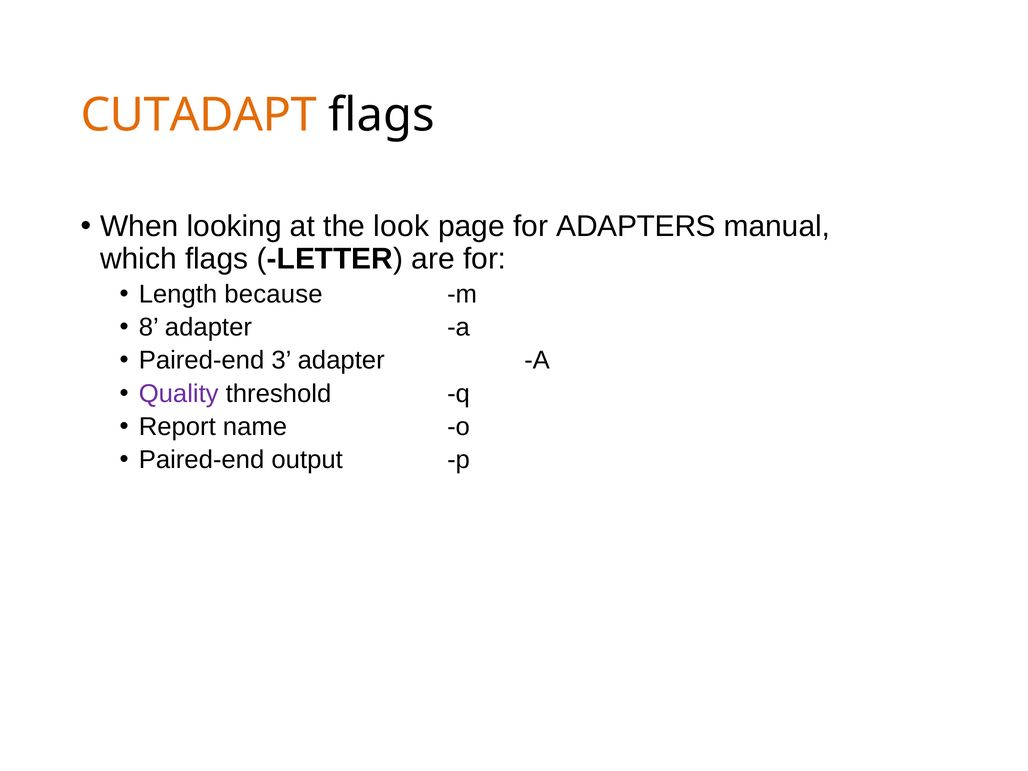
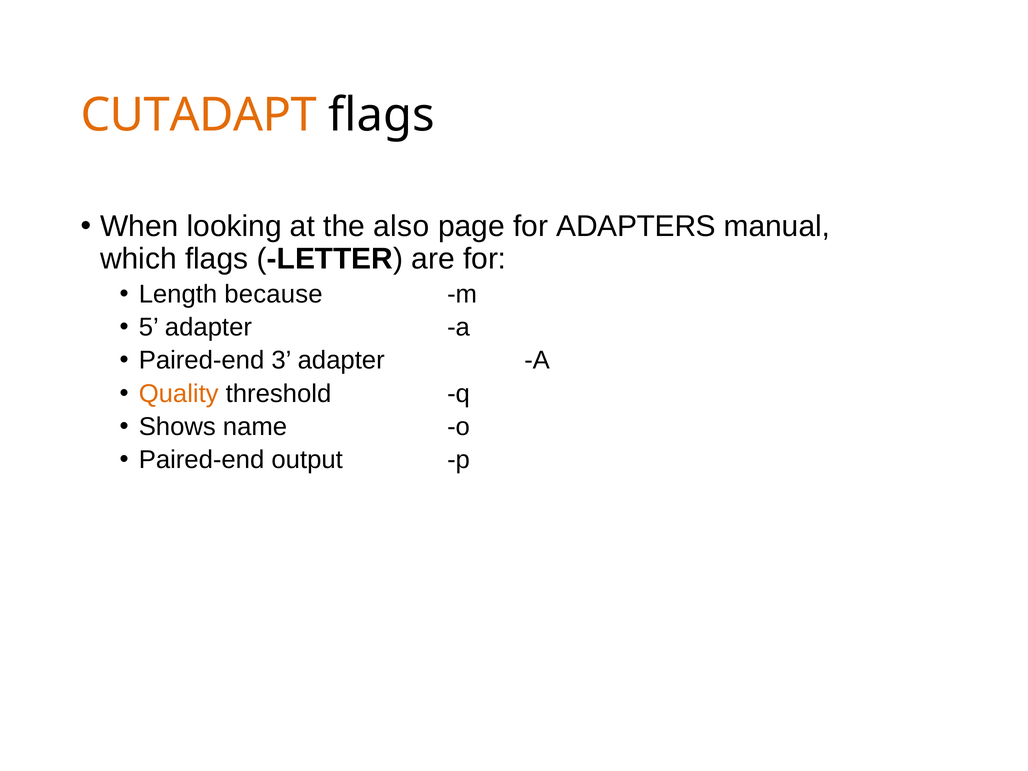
look: look -> also
8: 8 -> 5
Quality colour: purple -> orange
Report: Report -> Shows
